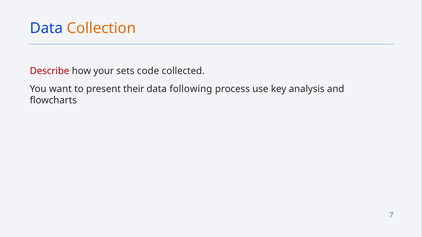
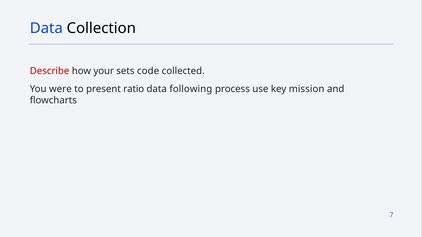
Collection colour: orange -> black
want: want -> were
their: their -> ratio
analysis: analysis -> mission
